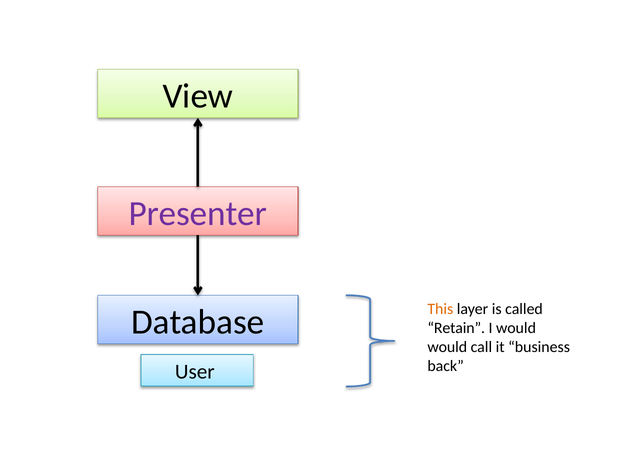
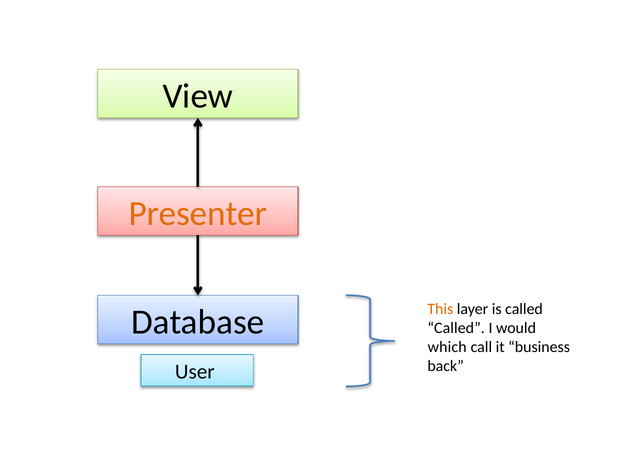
Presenter colour: purple -> orange
Retain at (456, 328): Retain -> Called
would at (447, 347): would -> which
